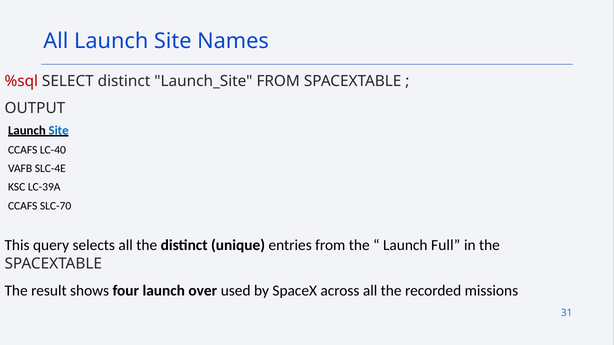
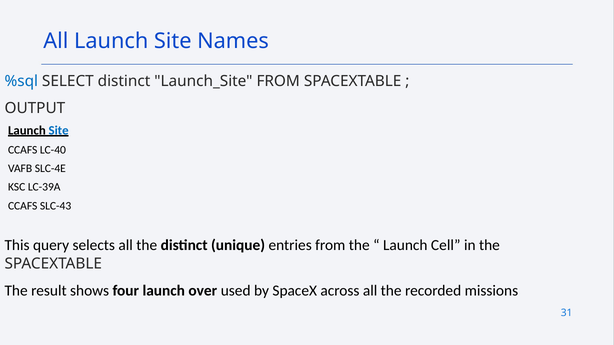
%sql colour: red -> blue
SLC-70: SLC-70 -> SLC-43
Full: Full -> Cell
